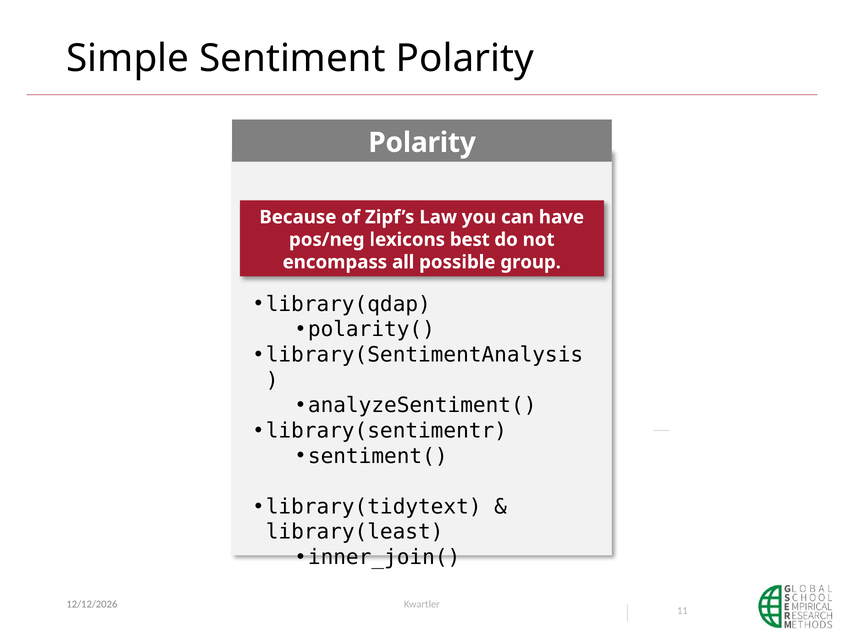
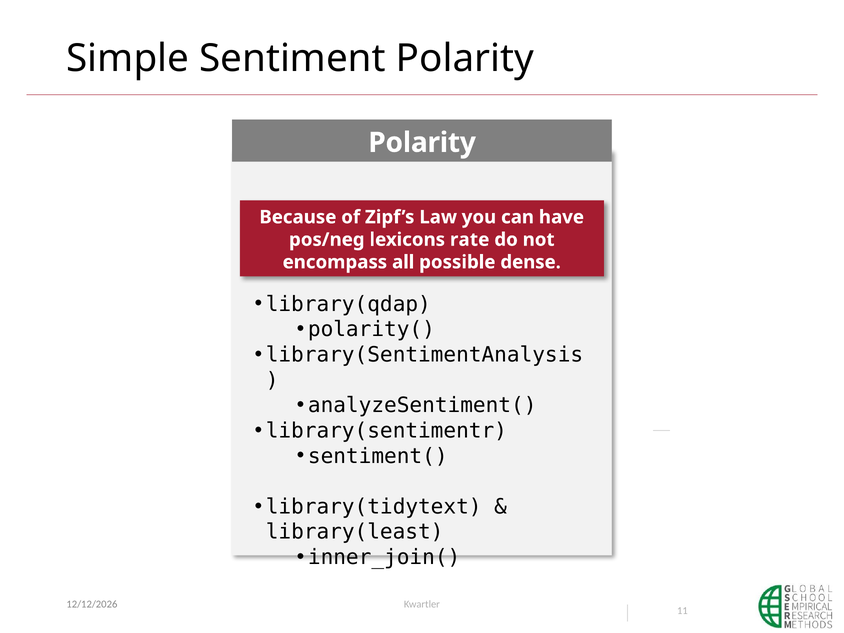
best: best -> rate
group: group -> dense
